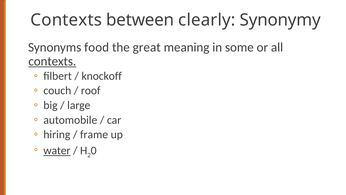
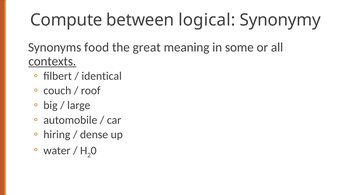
Contexts at (66, 20): Contexts -> Compute
clearly: clearly -> logical
knockoff: knockoff -> identical
frame: frame -> dense
water underline: present -> none
